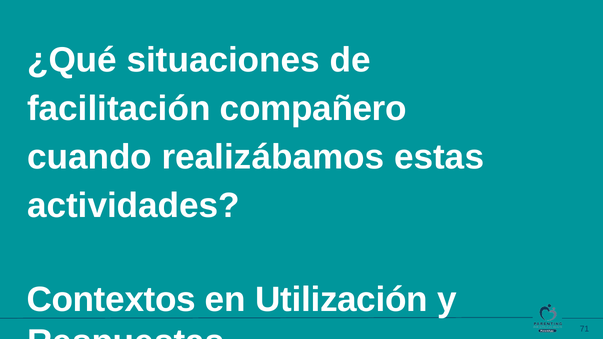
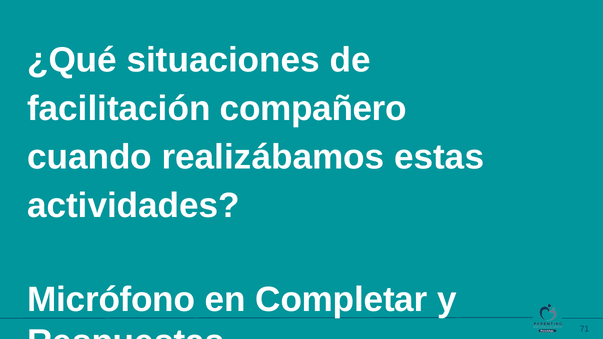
Contextos: Contextos -> Micrófono
Utilización: Utilización -> Completar
